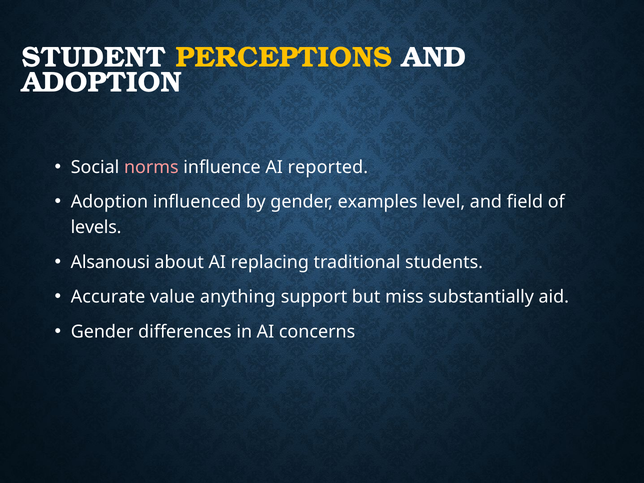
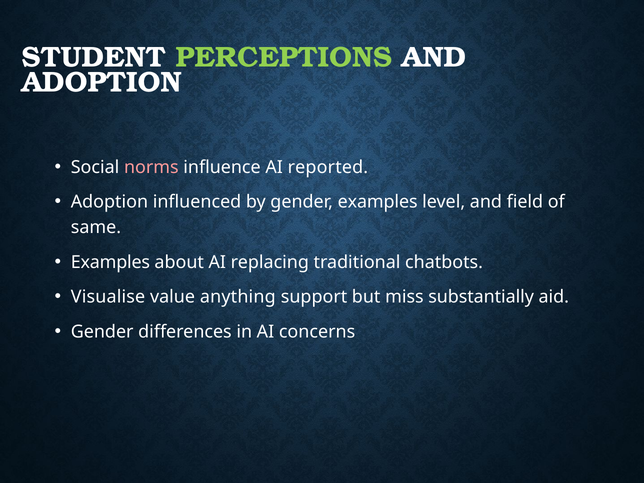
PERCEPTIONS colour: yellow -> light green
levels: levels -> same
Alsanousi at (110, 262): Alsanousi -> Examples
students: students -> chatbots
Accurate: Accurate -> Visualise
